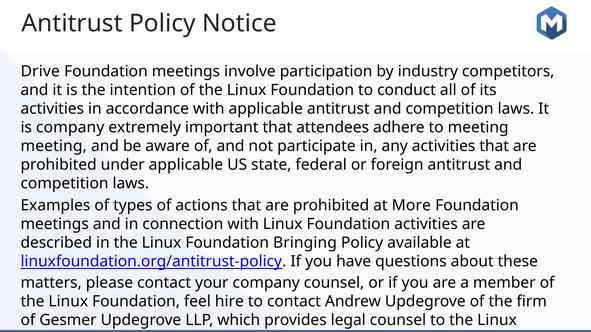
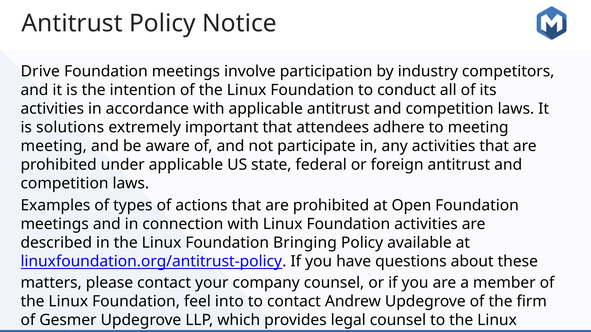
is company: company -> solutions
More: More -> Open
hire: hire -> into
